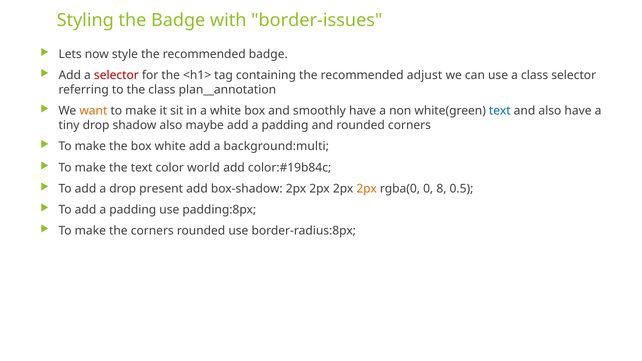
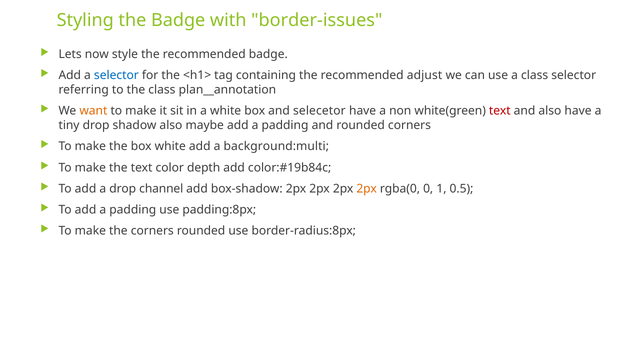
selector at (116, 75) colour: red -> blue
smoothly: smoothly -> selecetor
text at (500, 111) colour: blue -> red
world: world -> depth
present: present -> channel
8: 8 -> 1
